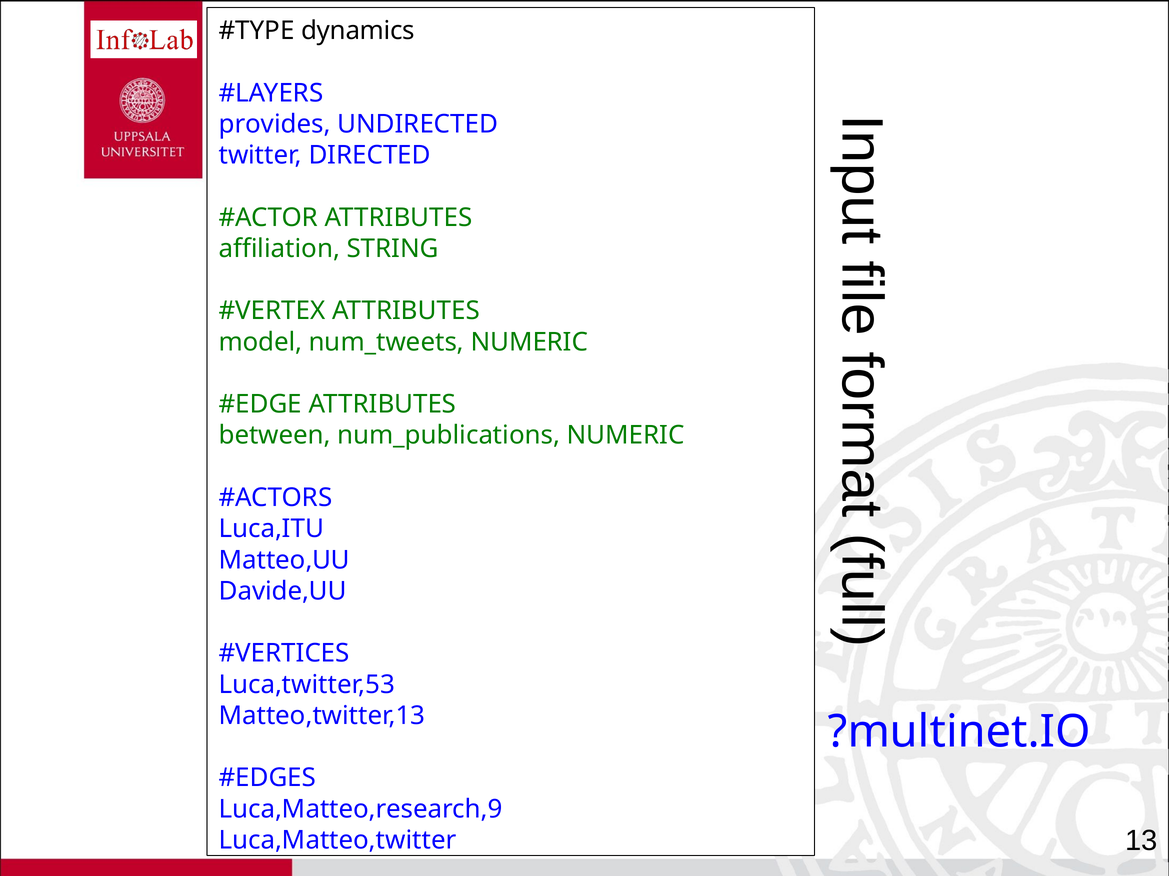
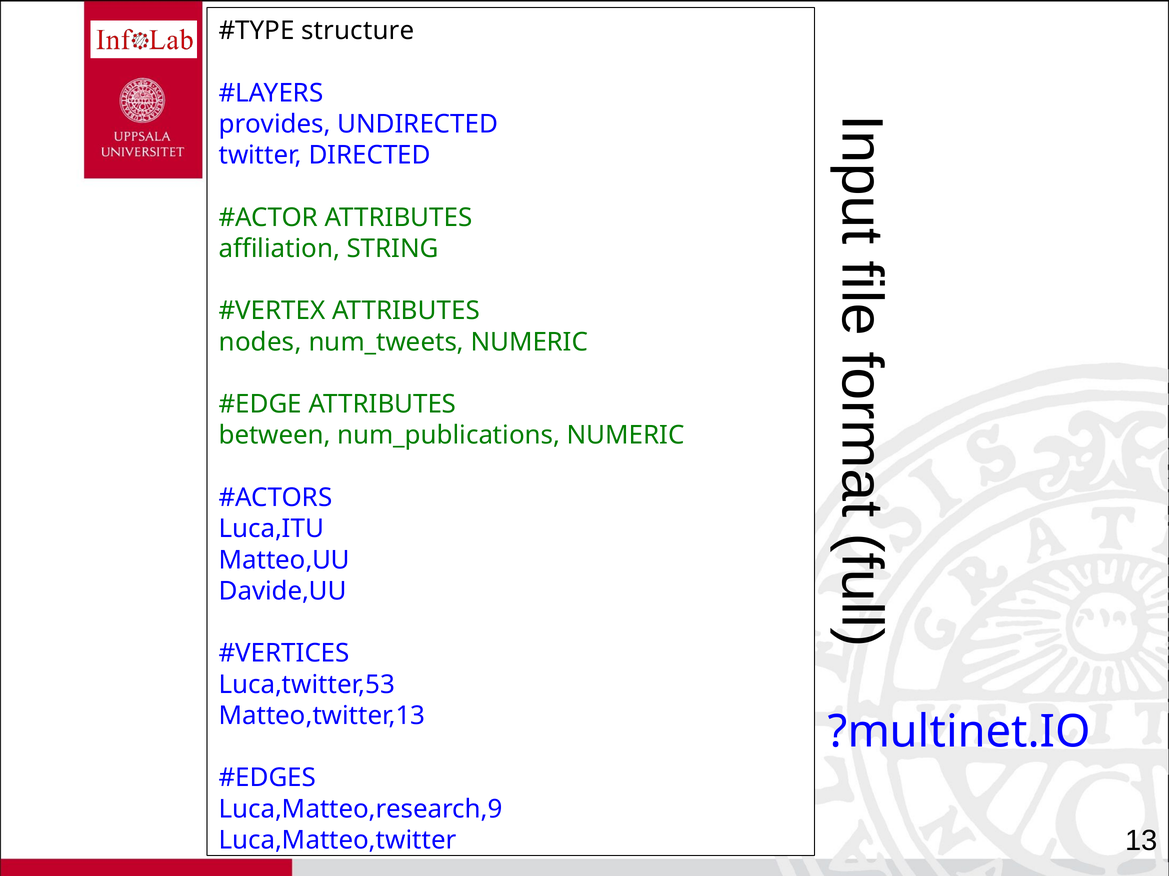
dynamics: dynamics -> structure
model: model -> nodes
